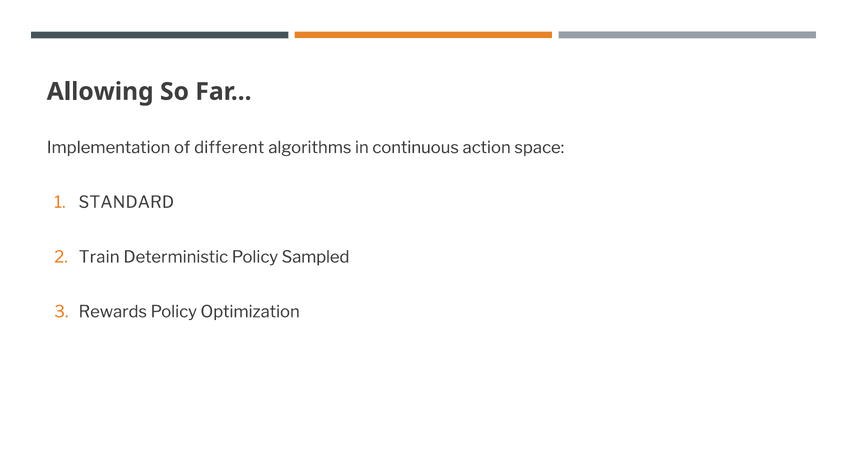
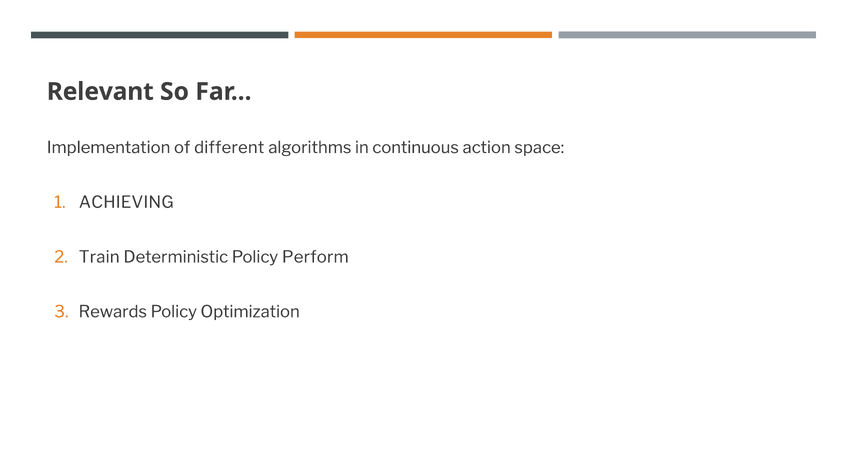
Allowing: Allowing -> Relevant
STANDARD: STANDARD -> ACHIEVING
Sampled: Sampled -> Perform
